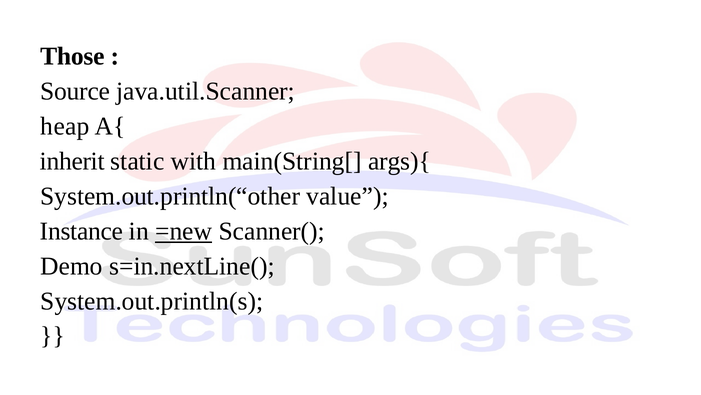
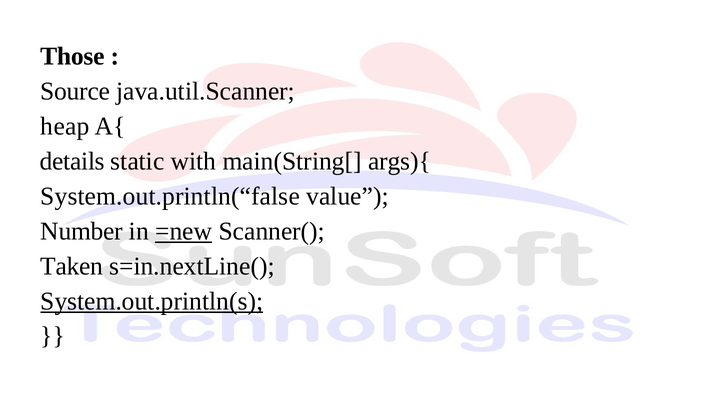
inherit: inherit -> details
System.out.println(“other: System.out.println(“other -> System.out.println(“false
Instance: Instance -> Number
Demo: Demo -> Taken
System.out.println(s underline: none -> present
